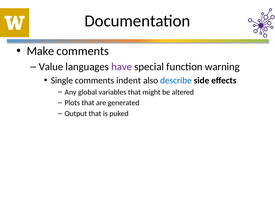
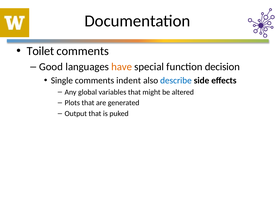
Make: Make -> Toilet
Value: Value -> Good
have colour: purple -> orange
warning: warning -> decision
